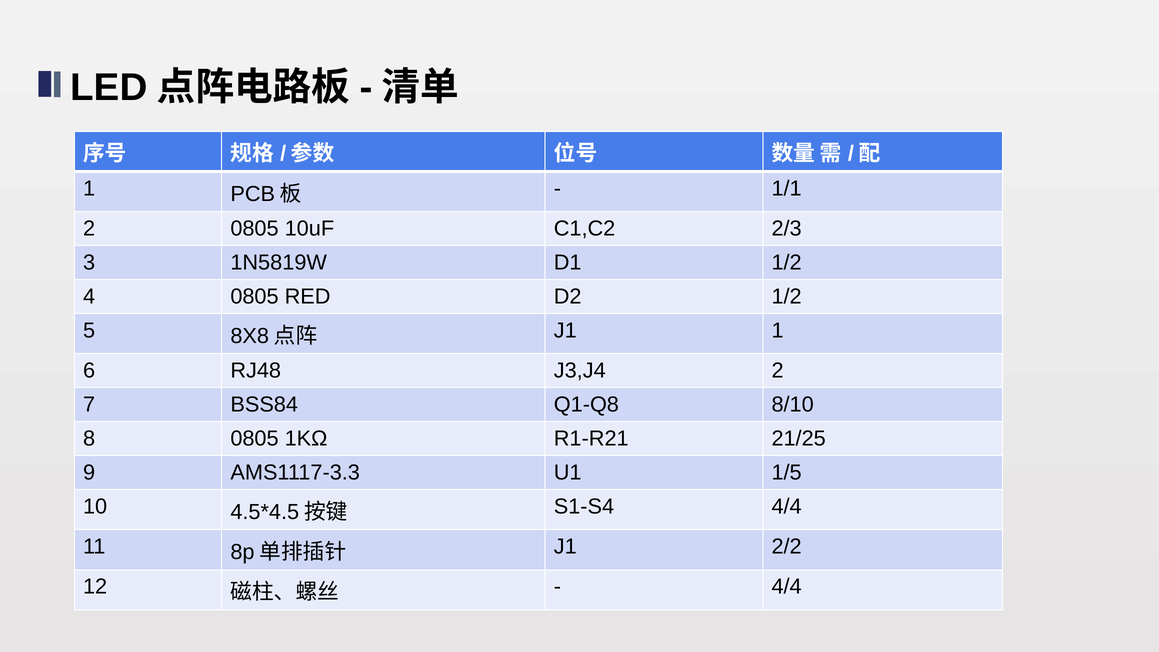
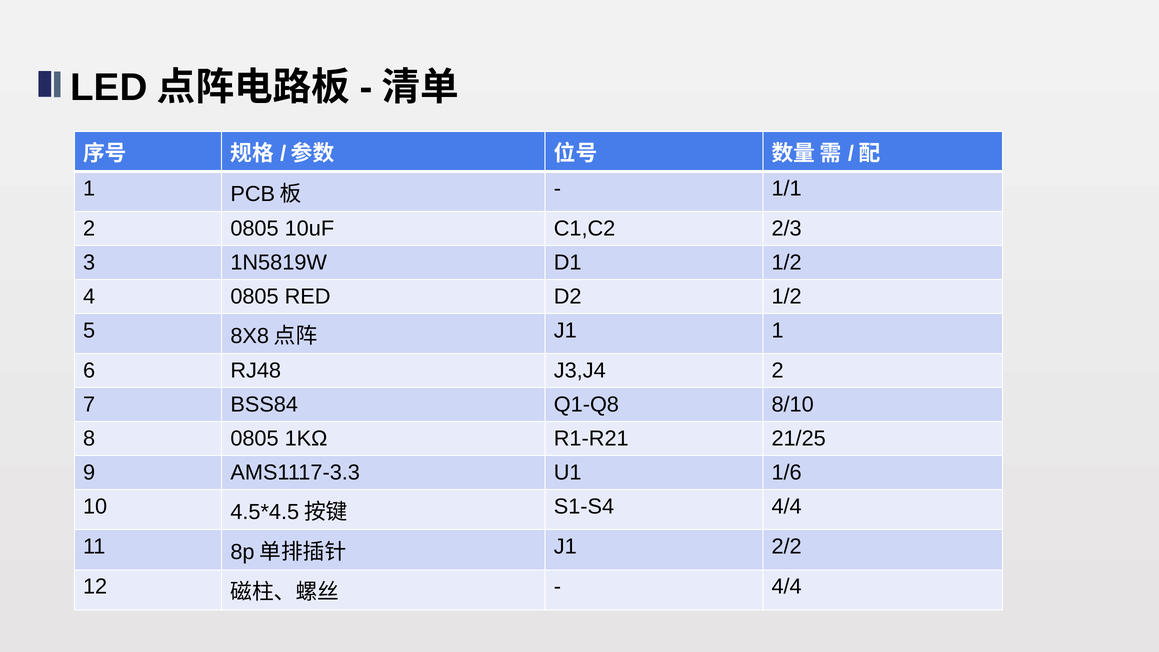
1/5: 1/5 -> 1/6
